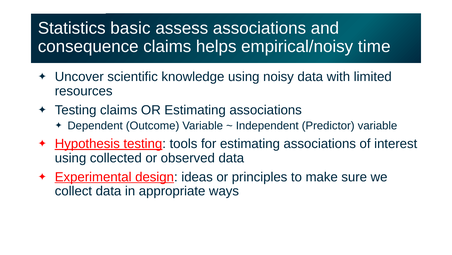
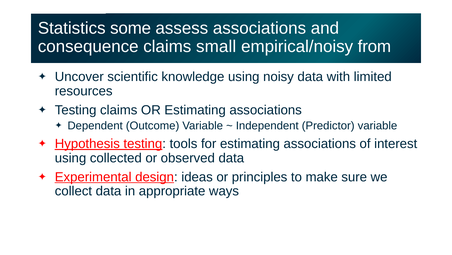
basic: basic -> some
helps: helps -> small
time: time -> from
